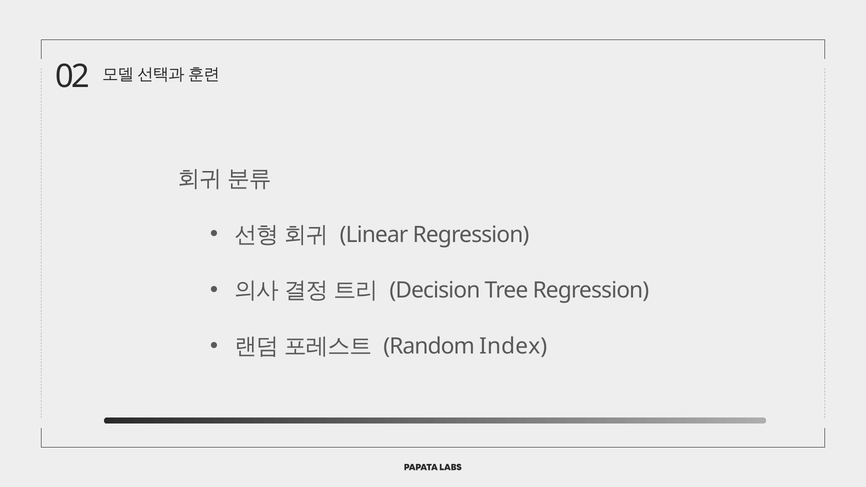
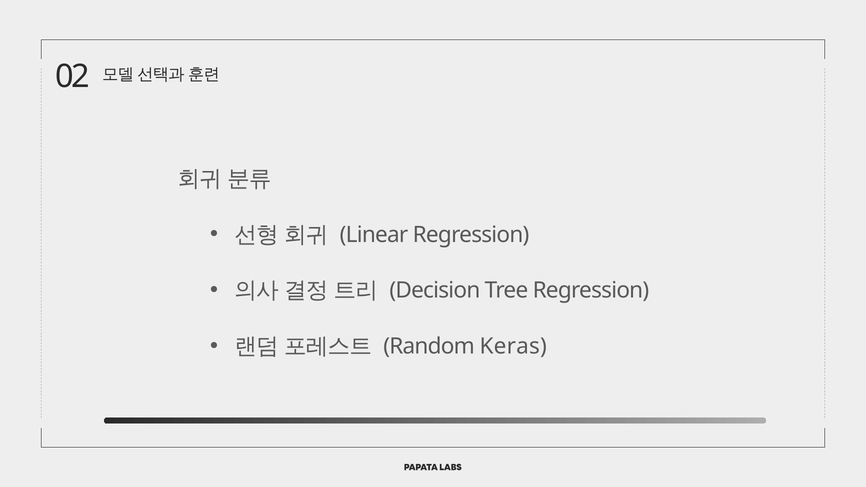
Index: Index -> Keras
